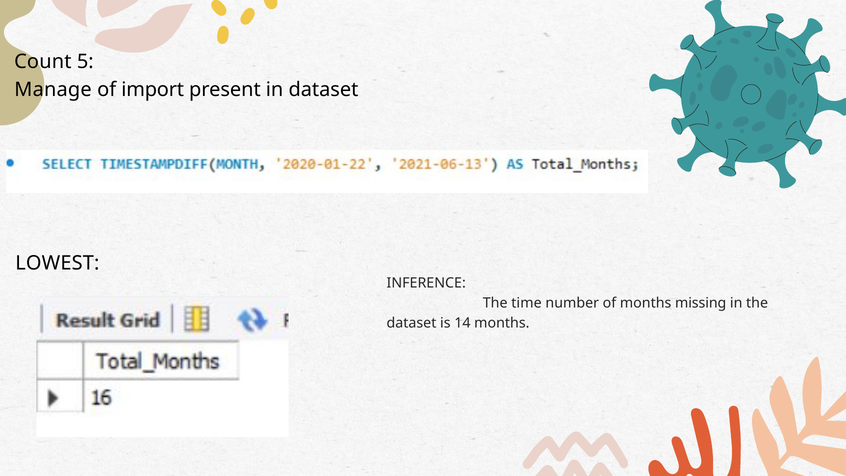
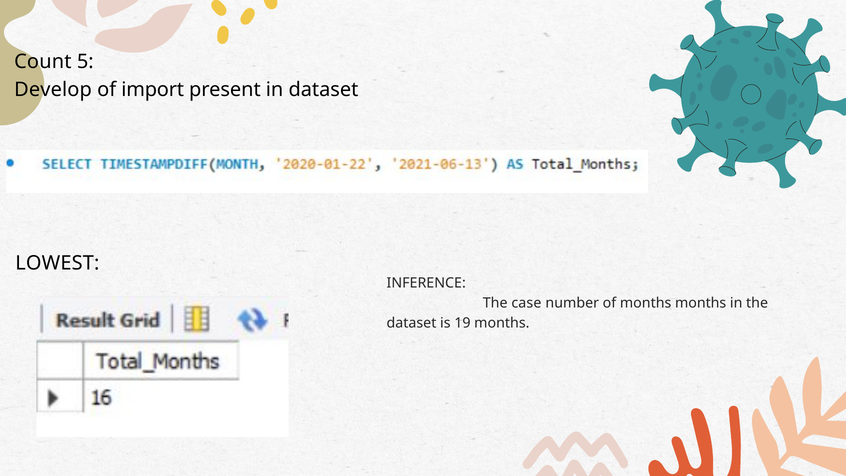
Manage: Manage -> Develop
time: time -> case
months missing: missing -> months
14: 14 -> 19
